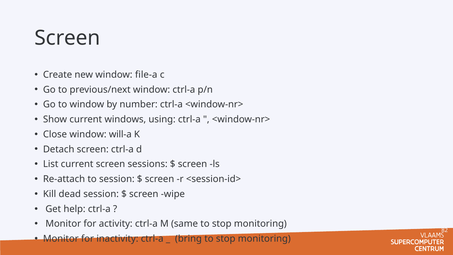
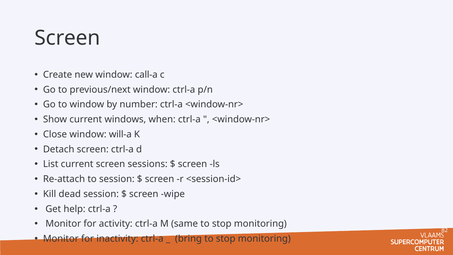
file-a: file-a -> call-a
using: using -> when
